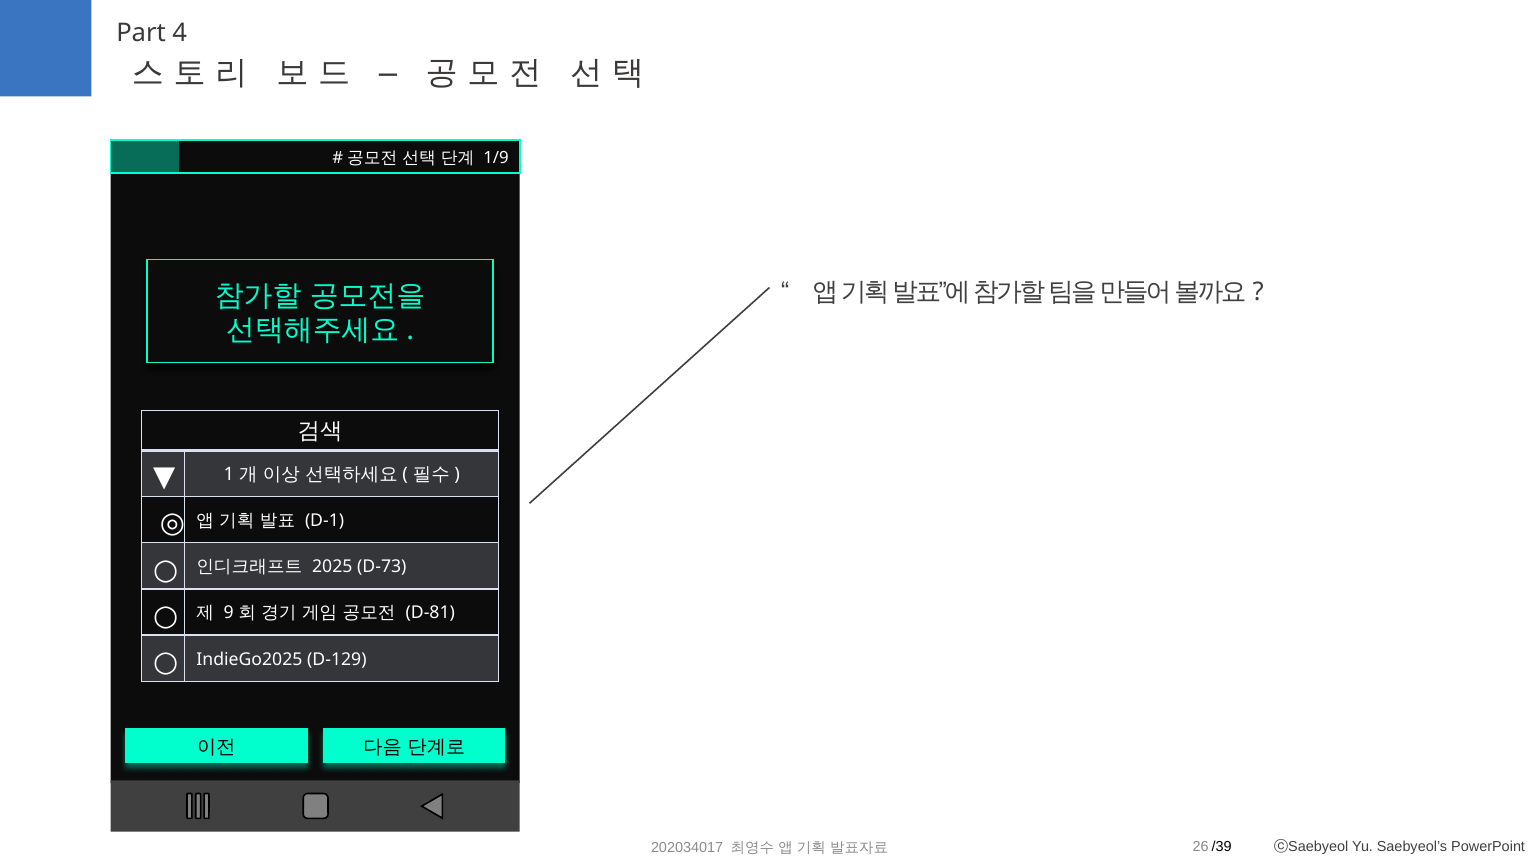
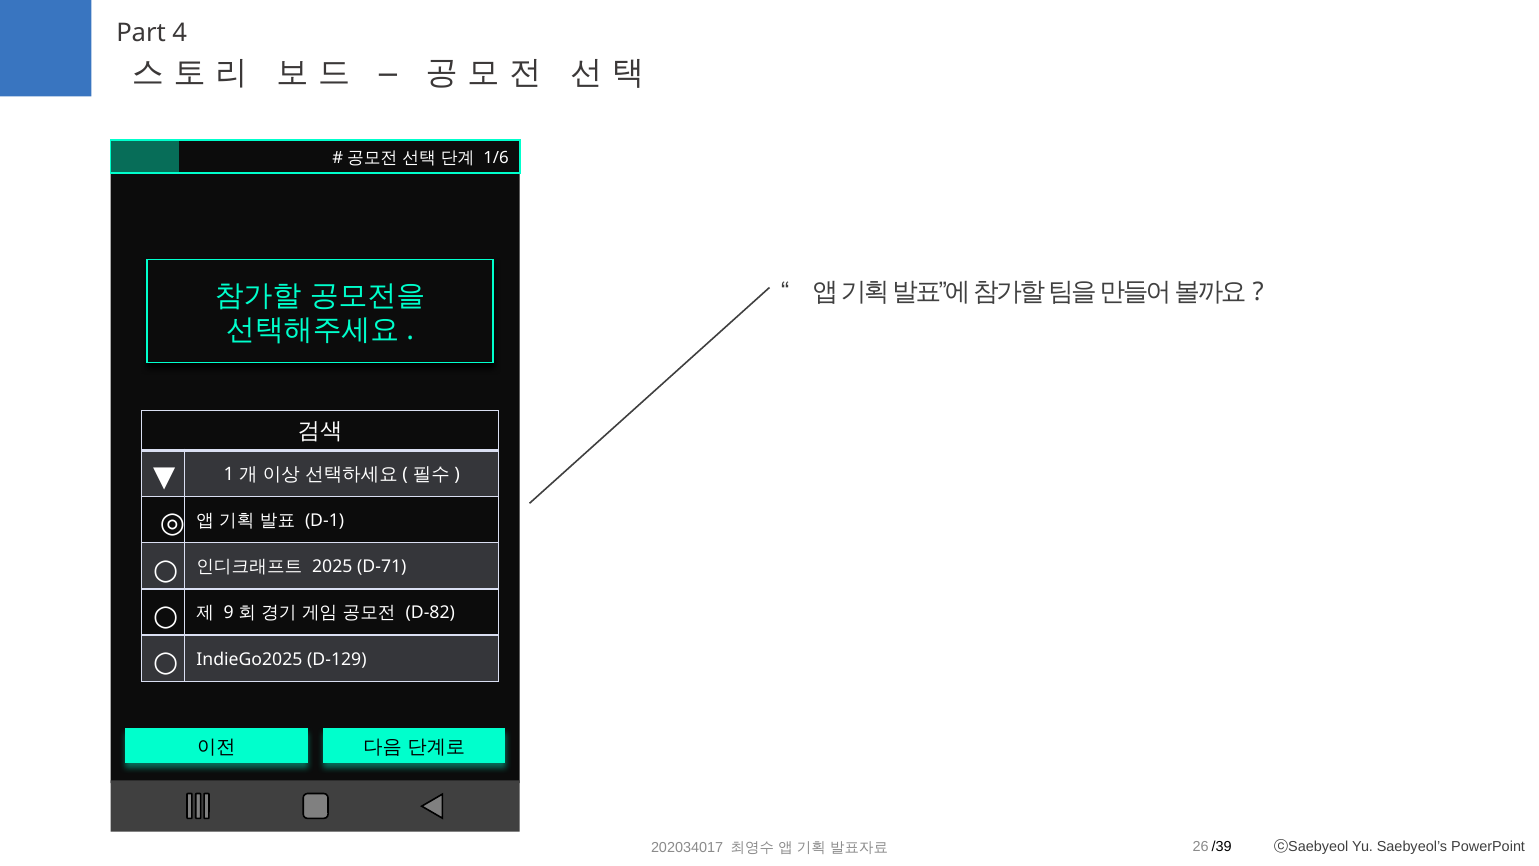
1/9: 1/9 -> 1/6
D-73: D-73 -> D-71
D-81: D-81 -> D-82
